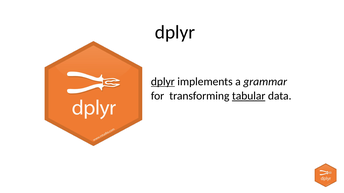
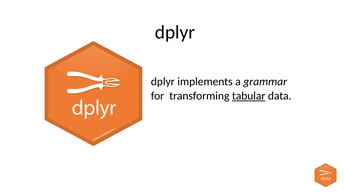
dplyr at (163, 82) underline: present -> none
